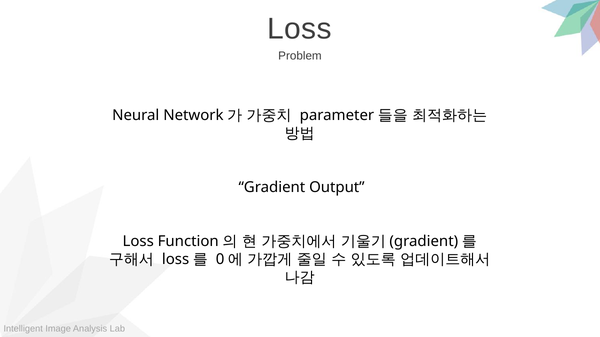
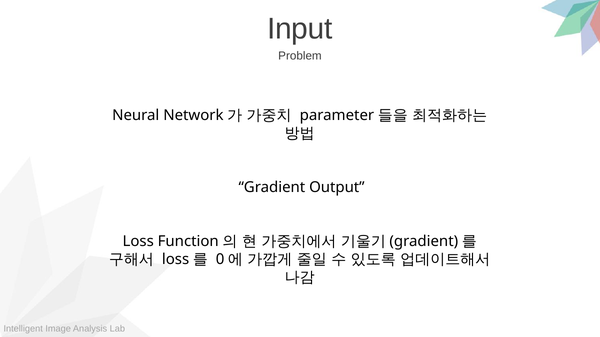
Loss at (299, 29): Loss -> Input
